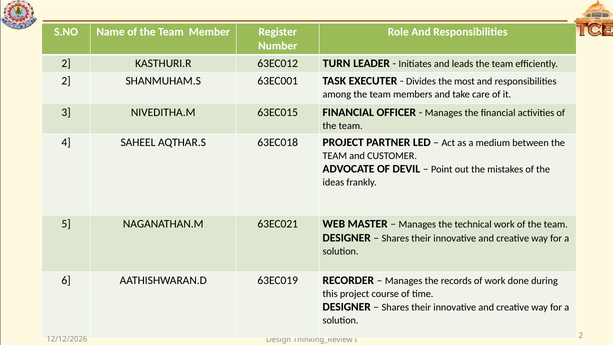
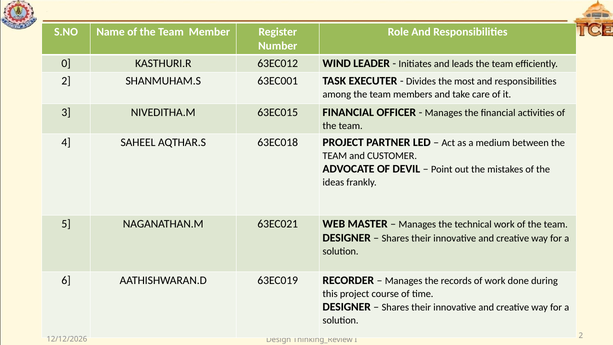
2 at (66, 64): 2 -> 0
TURN: TURN -> WIND
